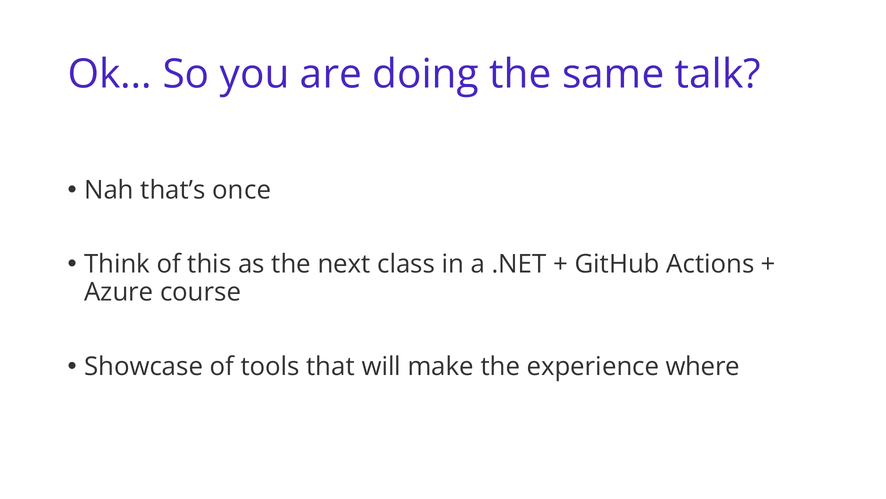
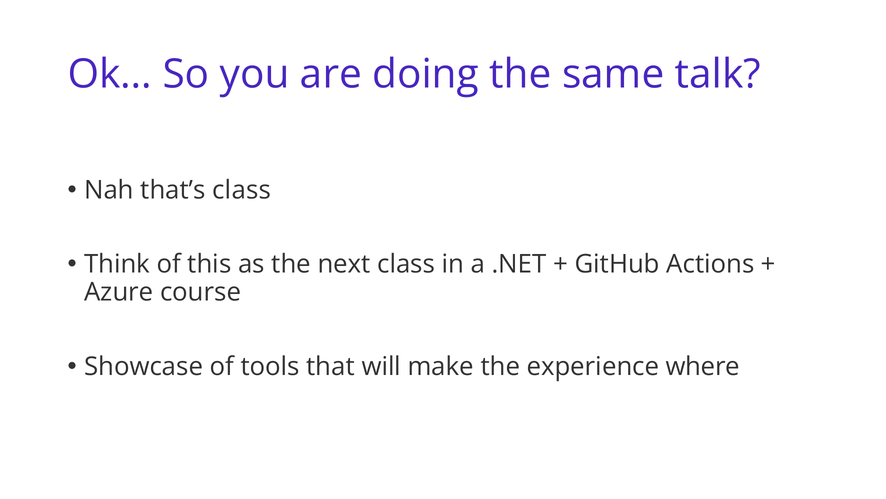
that’s once: once -> class
